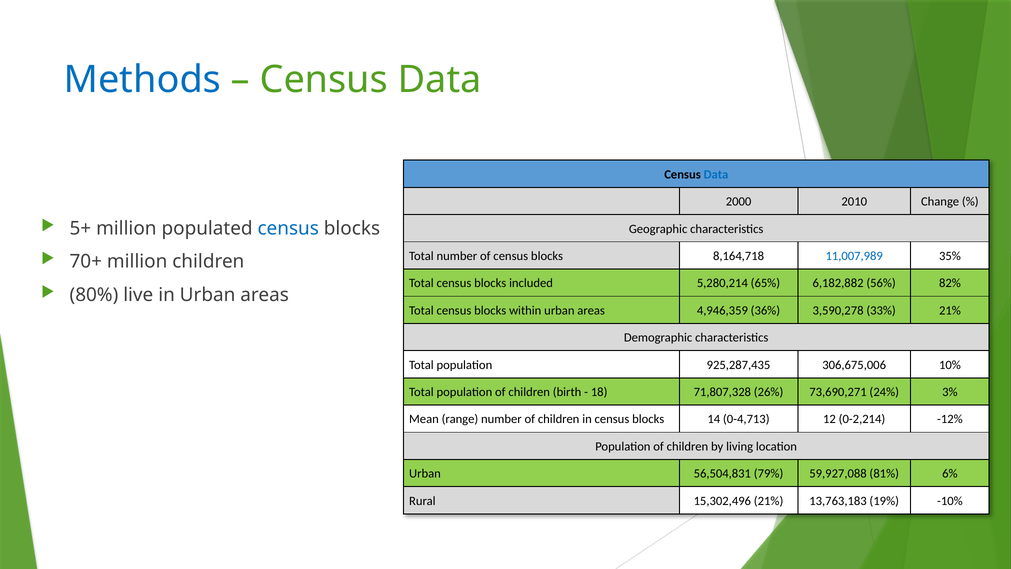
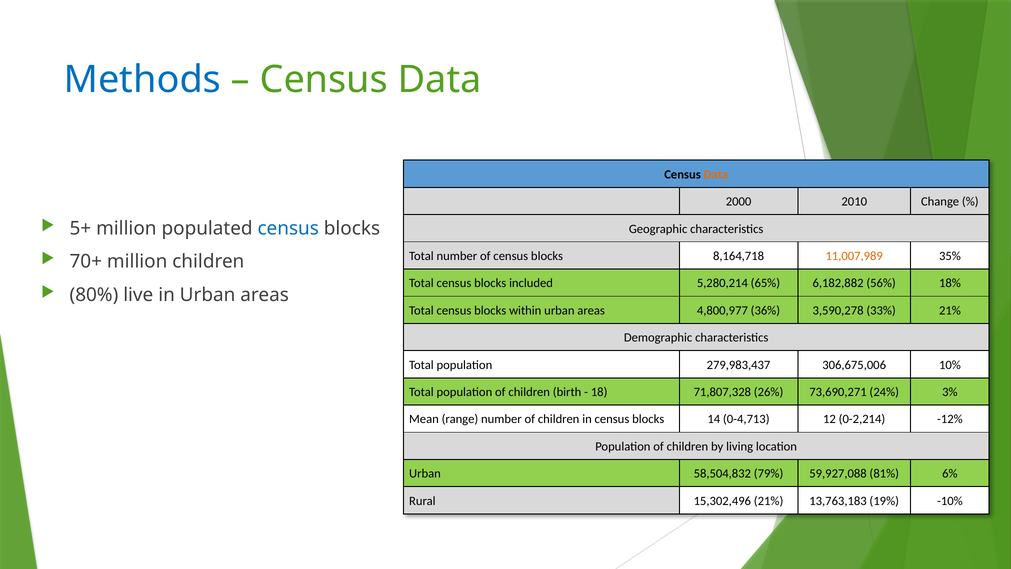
Data at (716, 174) colour: blue -> orange
11,007,989 colour: blue -> orange
82%: 82% -> 18%
4,946,359: 4,946,359 -> 4,800,977
925,287,435: 925,287,435 -> 279,983,437
56,504,831: 56,504,831 -> 58,504,832
